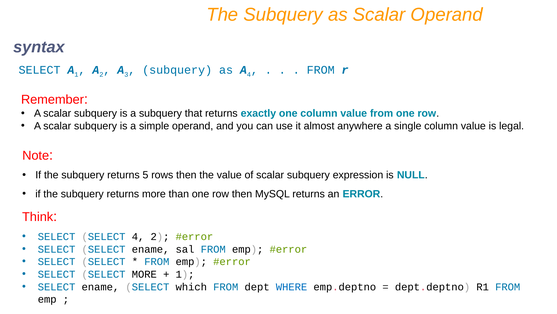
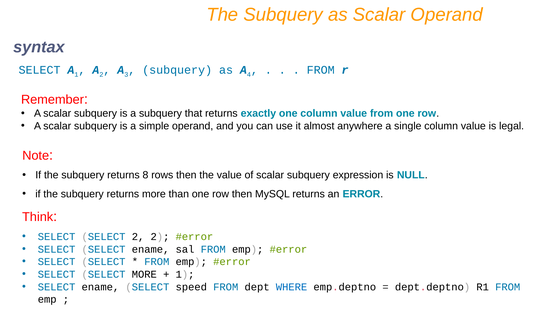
5: 5 -> 8
SELECT 4: 4 -> 2
which: which -> speed
